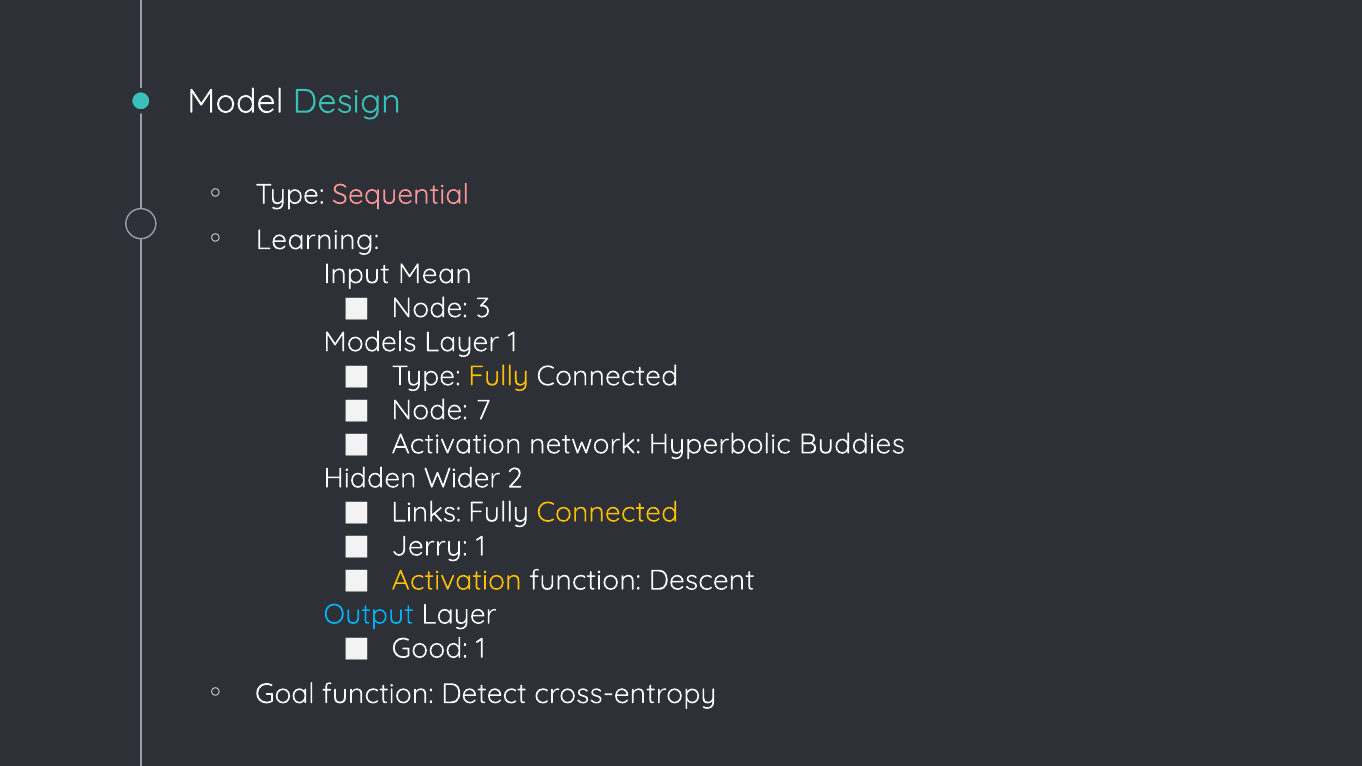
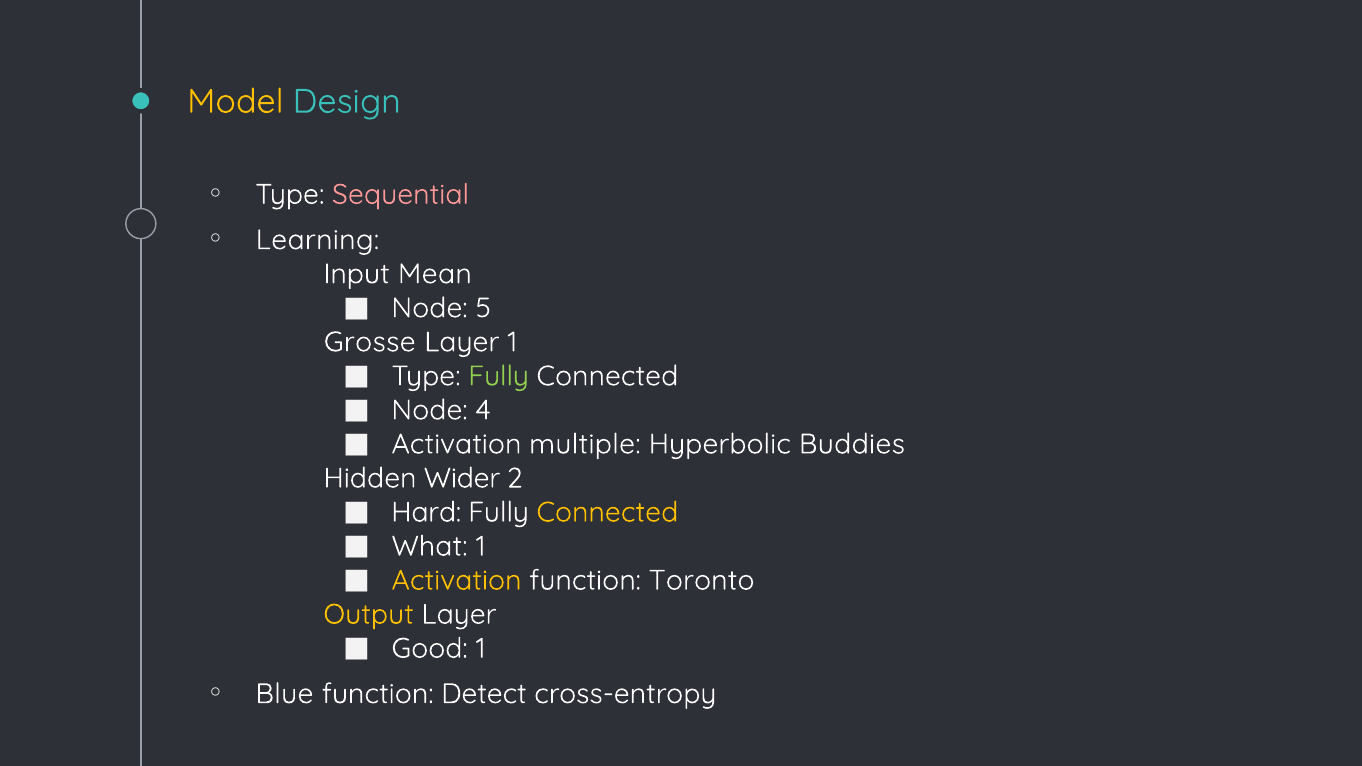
Model colour: white -> yellow
3: 3 -> 5
Models: Models -> Grosse
Fully at (499, 376) colour: yellow -> light green
7: 7 -> 4
network: network -> multiple
Links: Links -> Hard
Jerry: Jerry -> What
Descent: Descent -> Toronto
Output colour: light blue -> yellow
Goal: Goal -> Blue
